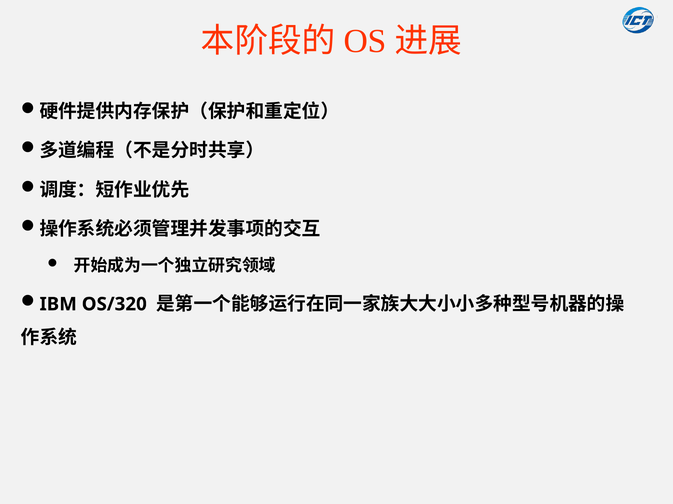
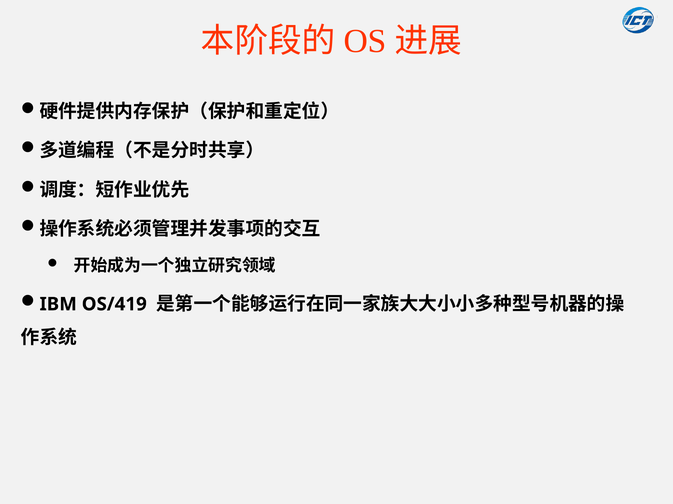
OS/320: OS/320 -> OS/419
